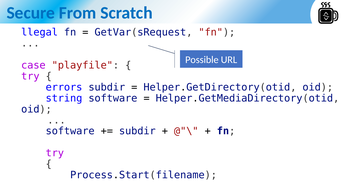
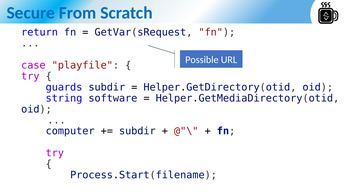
llegal: llegal -> return
errors: errors -> guards
software at (70, 131): software -> computer
